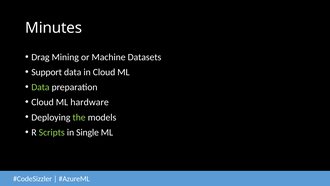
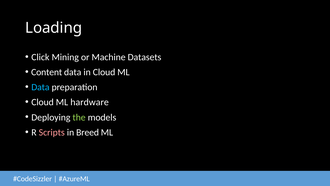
Minutes: Minutes -> Loading
Drag: Drag -> Click
Support: Support -> Content
Data at (40, 87) colour: light green -> light blue
Scripts colour: light green -> pink
Single: Single -> Breed
